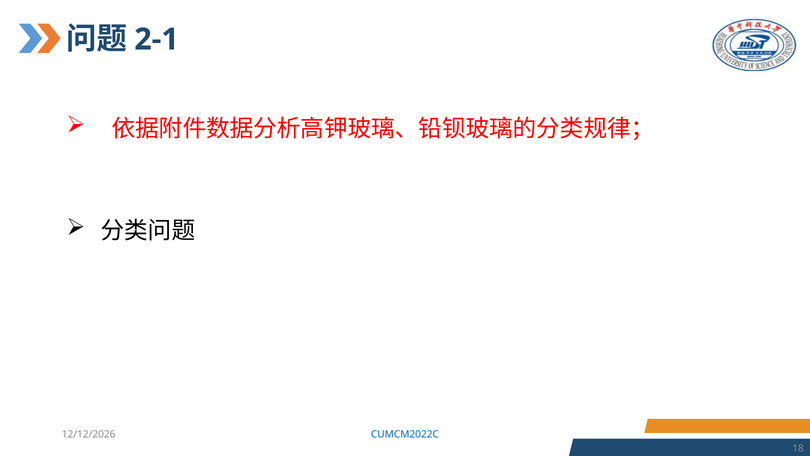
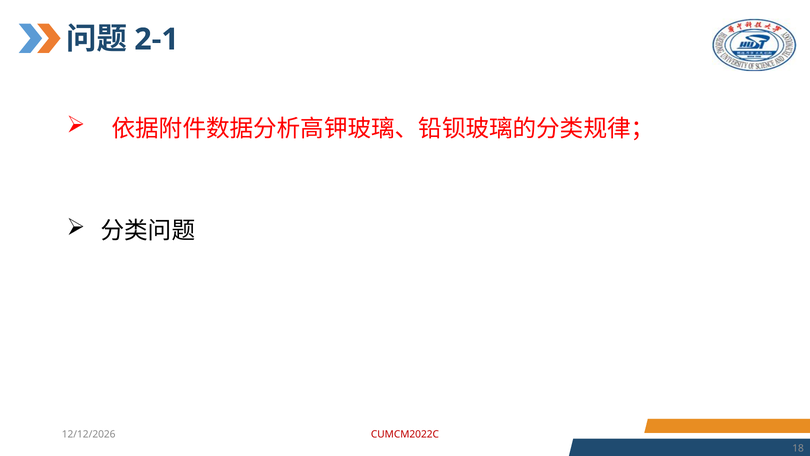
CUMCM2022C colour: blue -> red
